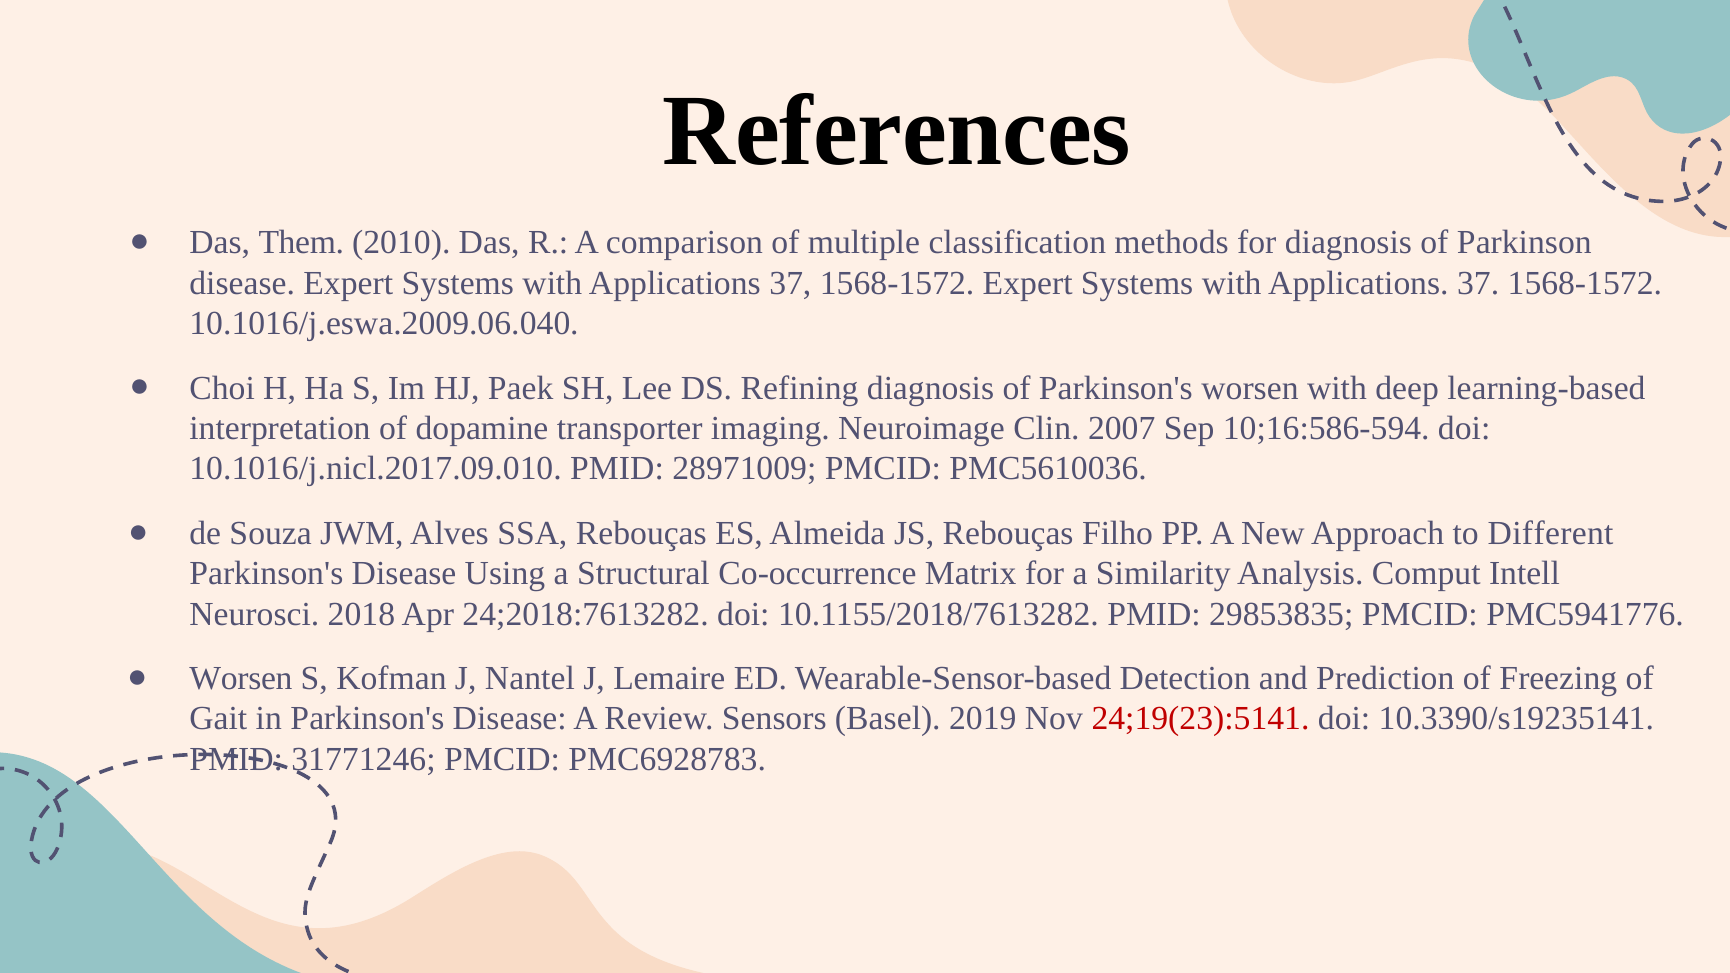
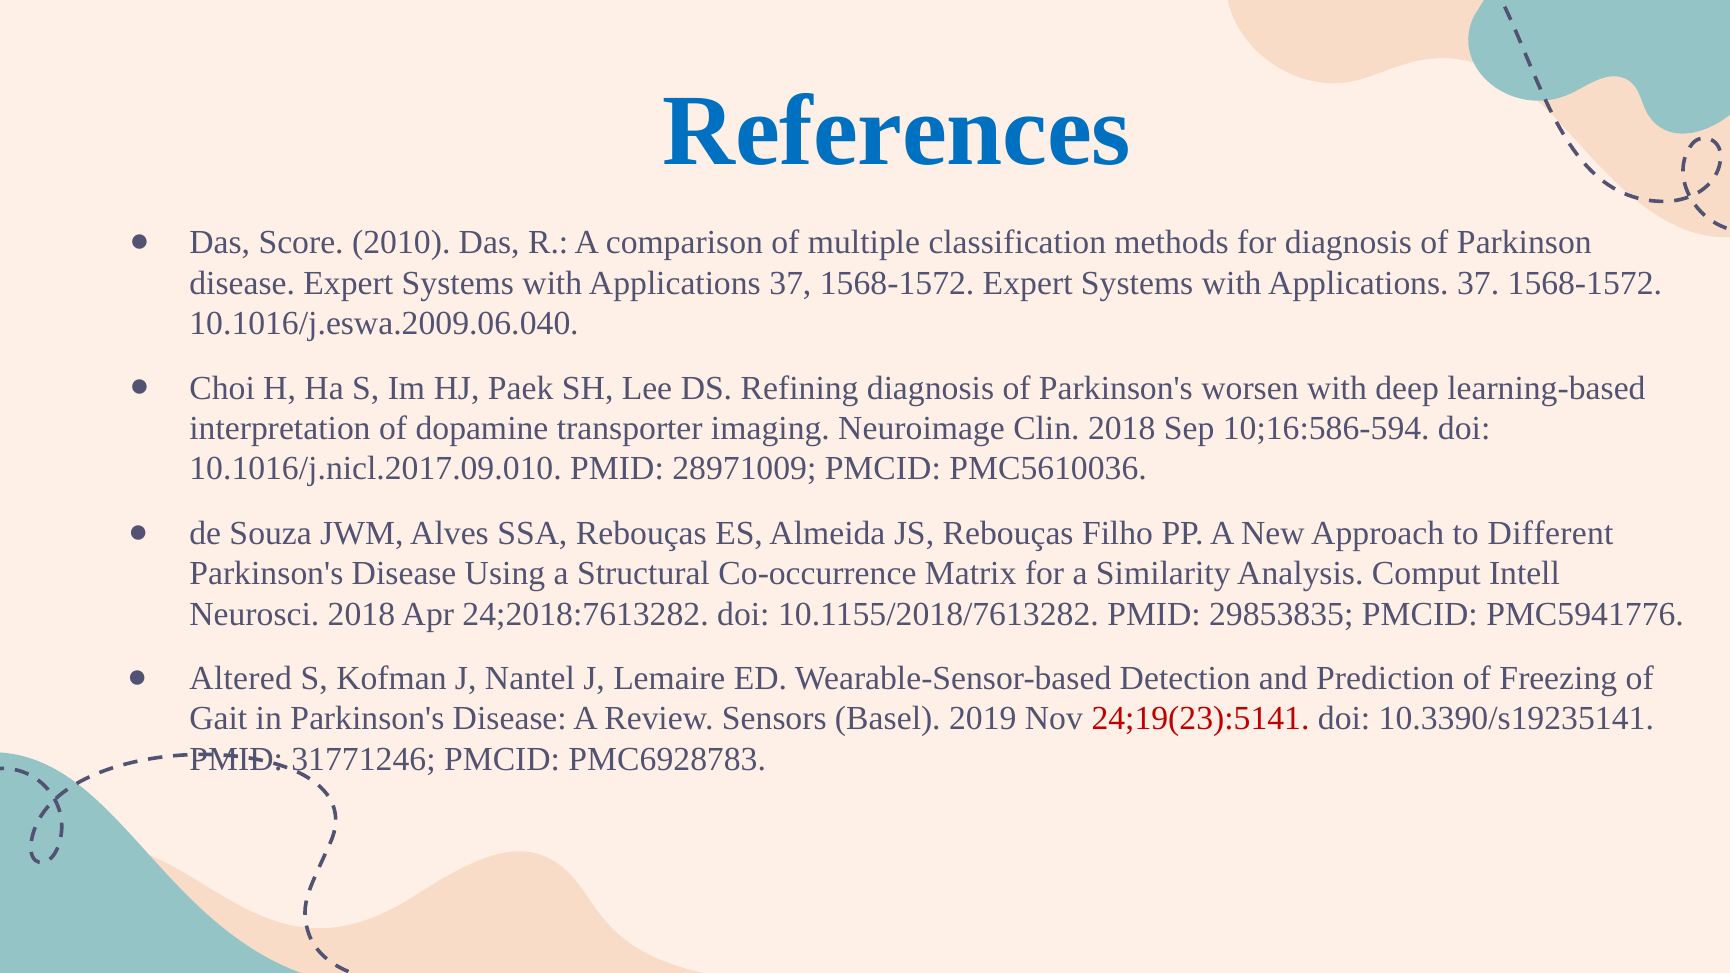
References colour: black -> blue
Them: Them -> Score
Clin 2007: 2007 -> 2018
Worsen at (241, 679): Worsen -> Altered
